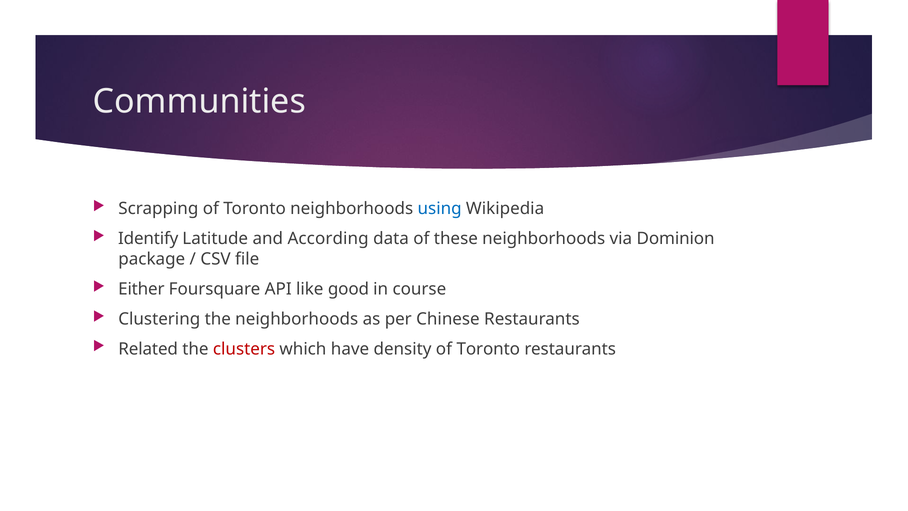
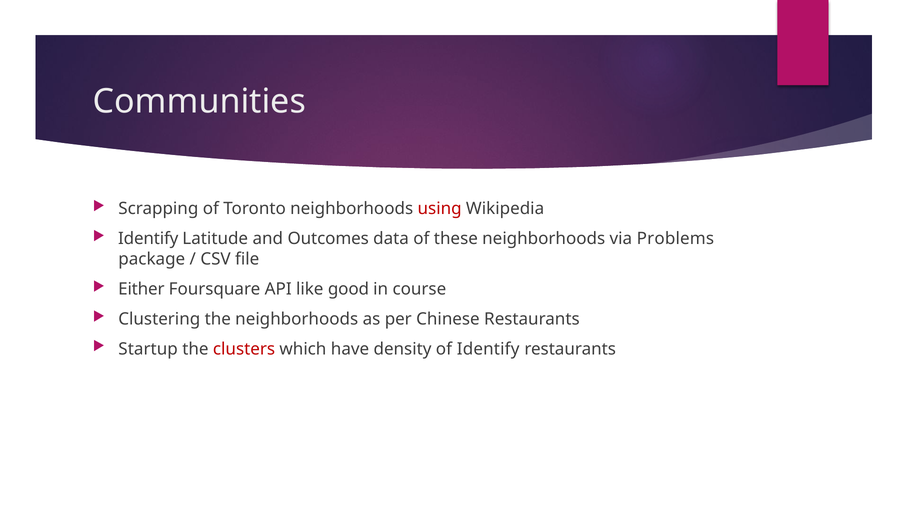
using colour: blue -> red
According: According -> Outcomes
Dominion: Dominion -> Problems
Related: Related -> Startup
density of Toronto: Toronto -> Identify
